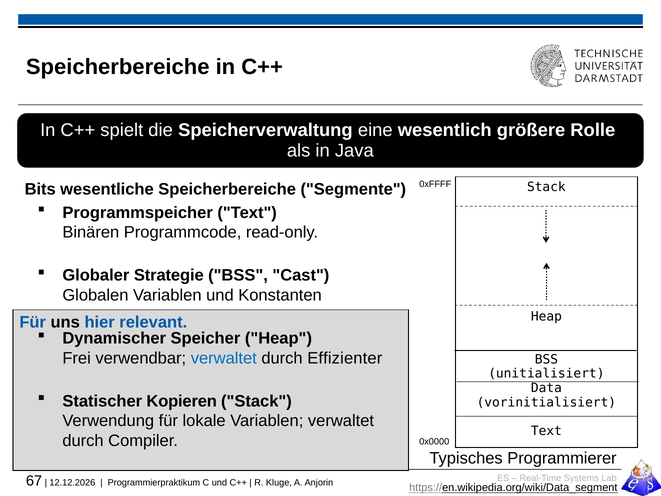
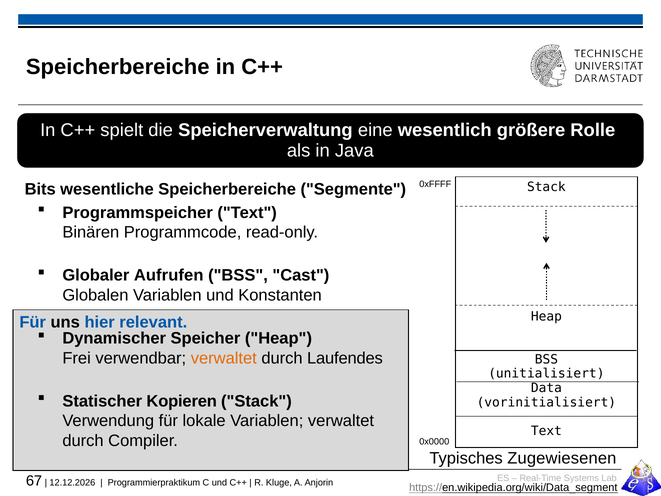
Strategie: Strategie -> Aufrufen
verwaltet at (224, 358) colour: blue -> orange
Effizienter: Effizienter -> Laufendes
Programmierer: Programmierer -> Zugewiesenen
